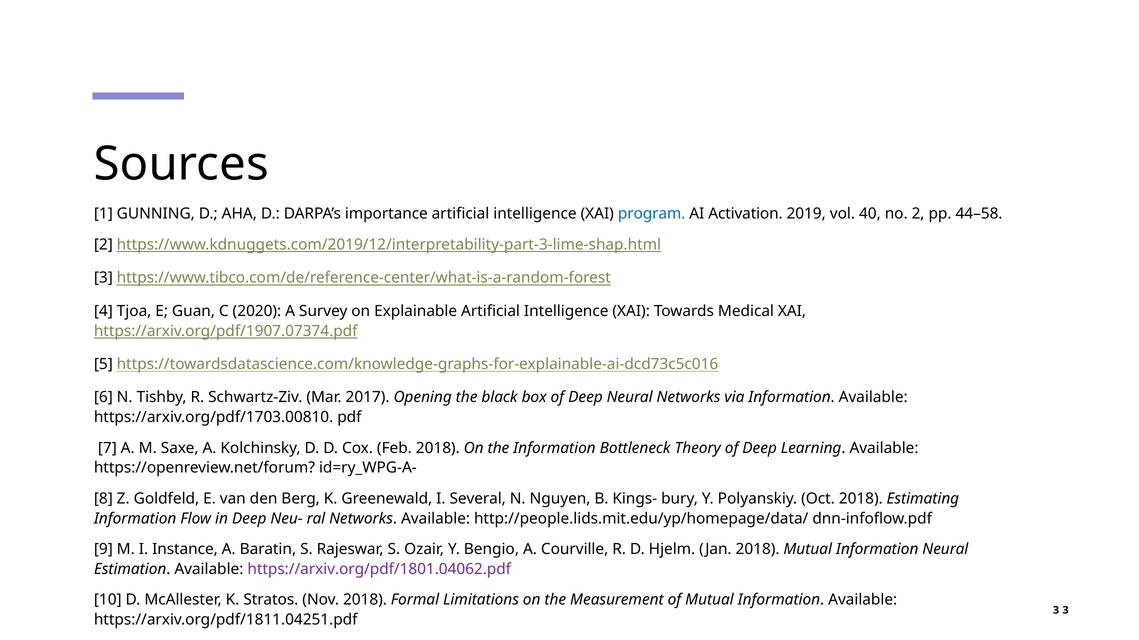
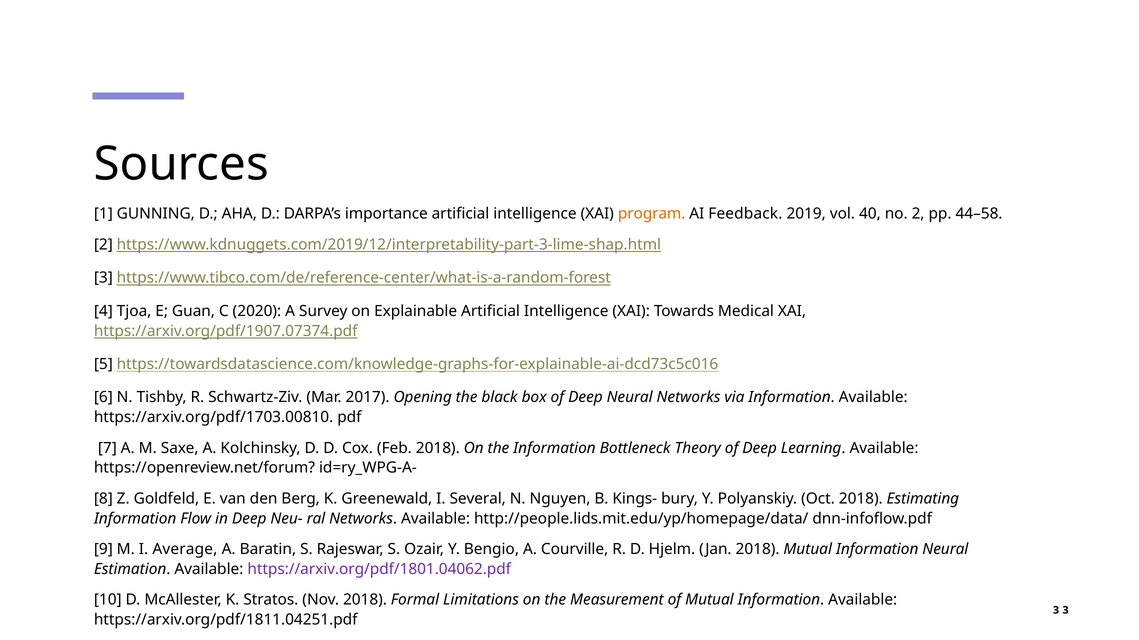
program colour: blue -> orange
Activation: Activation -> Feedback
Instance: Instance -> Average
